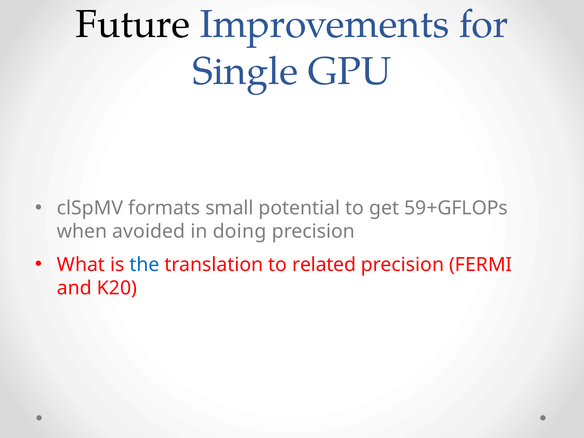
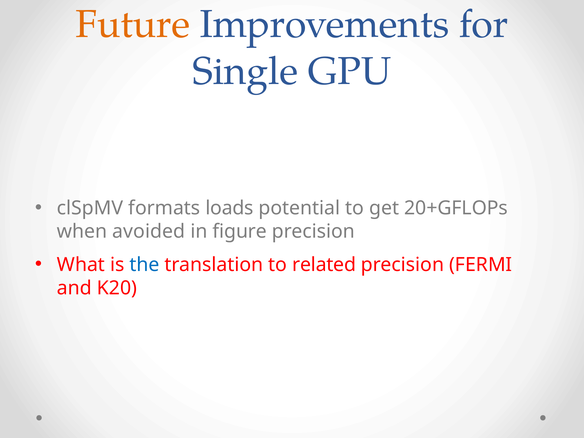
Future colour: black -> orange
small: small -> loads
59+GFLOPs: 59+GFLOPs -> 20+GFLOPs
doing: doing -> figure
